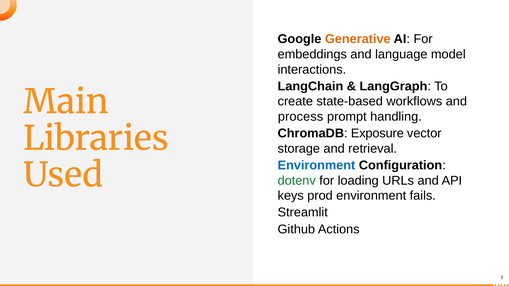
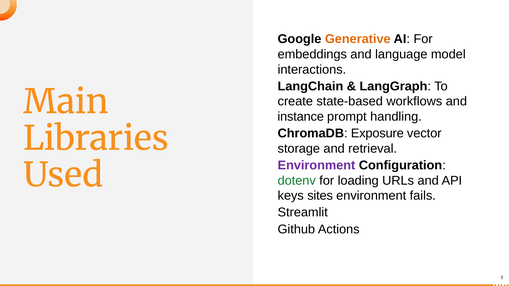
process: process -> instance
Environment at (316, 165) colour: blue -> purple
prod: prod -> sites
